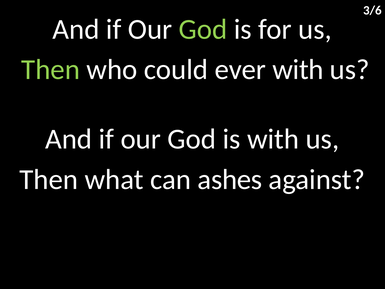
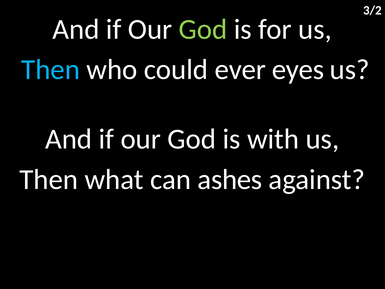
3/6: 3/6 -> 3/2
Then at (51, 70) colour: light green -> light blue
ever with: with -> eyes
